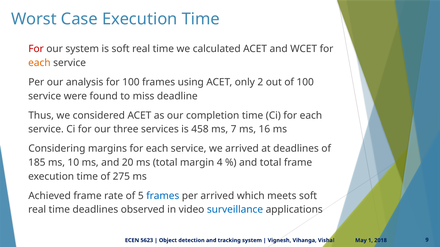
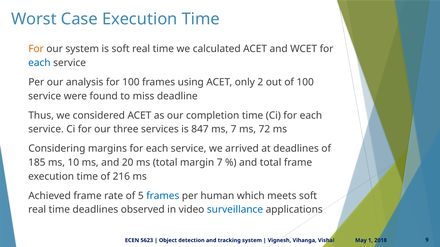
For at (36, 49) colour: red -> orange
each at (39, 63) colour: orange -> blue
458: 458 -> 847
16: 16 -> 72
margin 4: 4 -> 7
275: 275 -> 216
per arrived: arrived -> human
